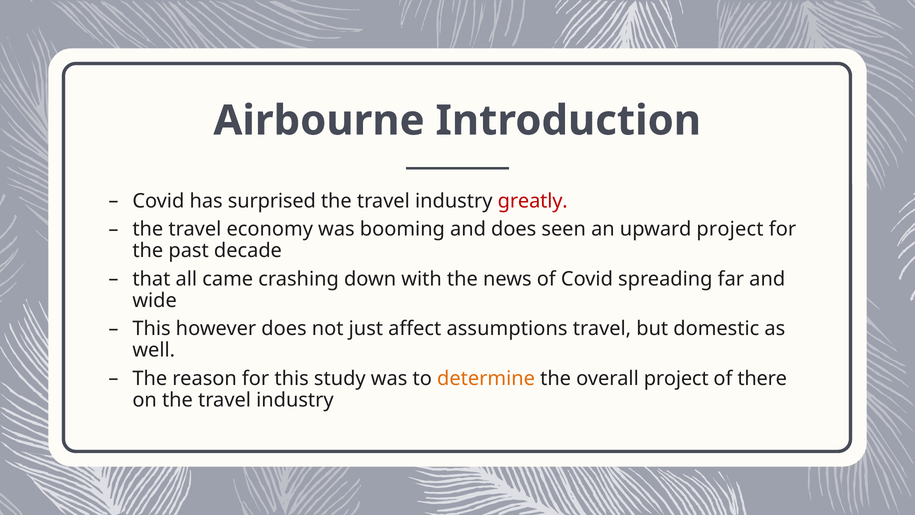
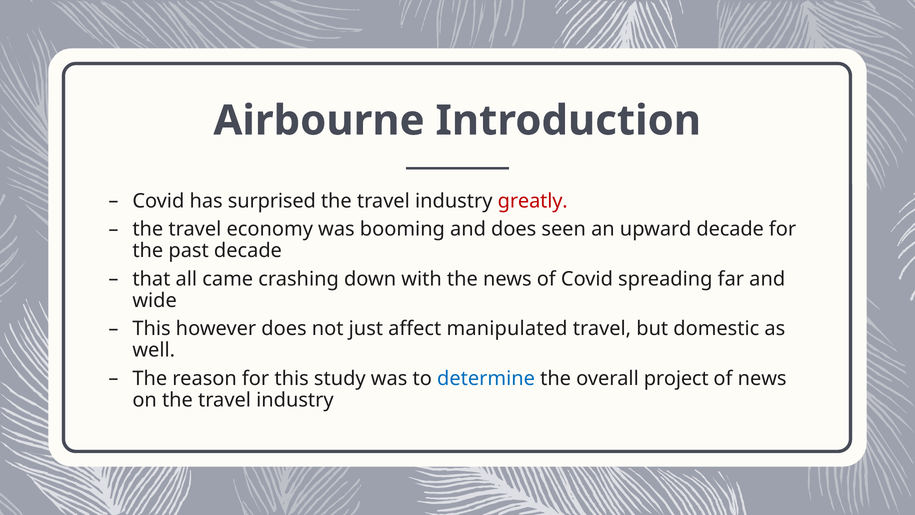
upward project: project -> decade
assumptions: assumptions -> manipulated
determine colour: orange -> blue
of there: there -> news
